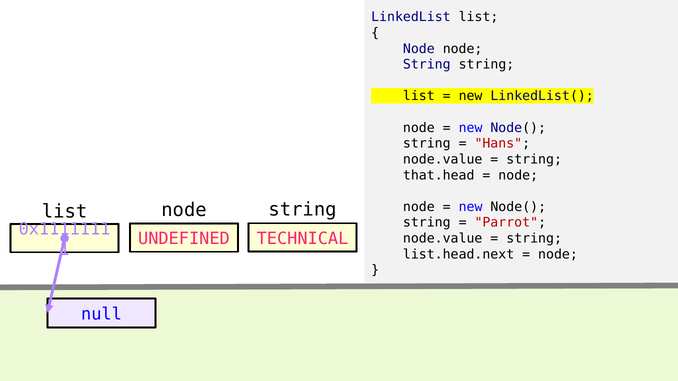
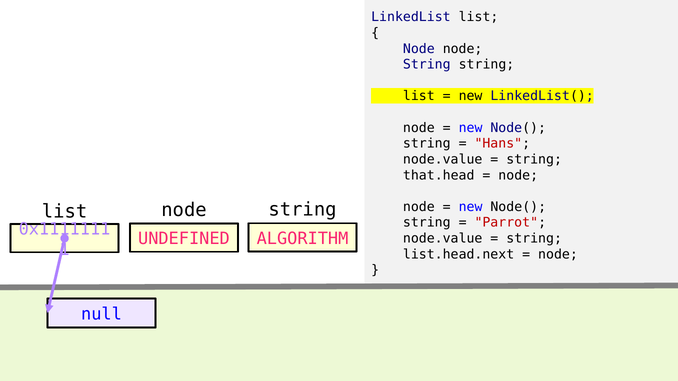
TECHNICAL: TECHNICAL -> ALGORITHM
